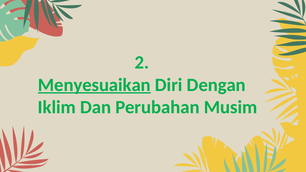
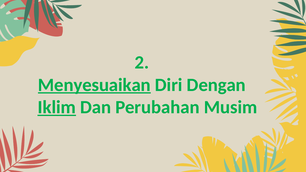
Iklim underline: none -> present
